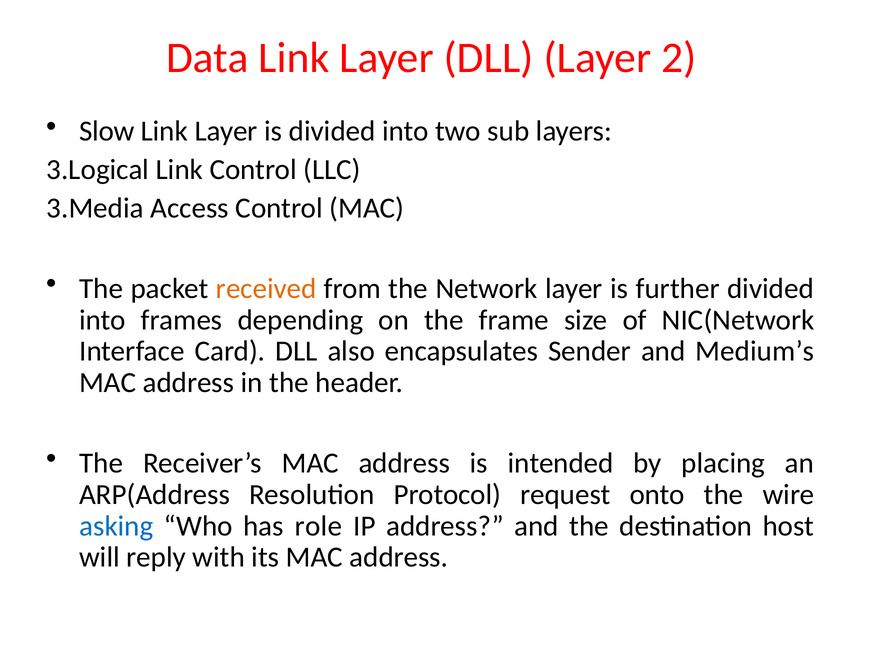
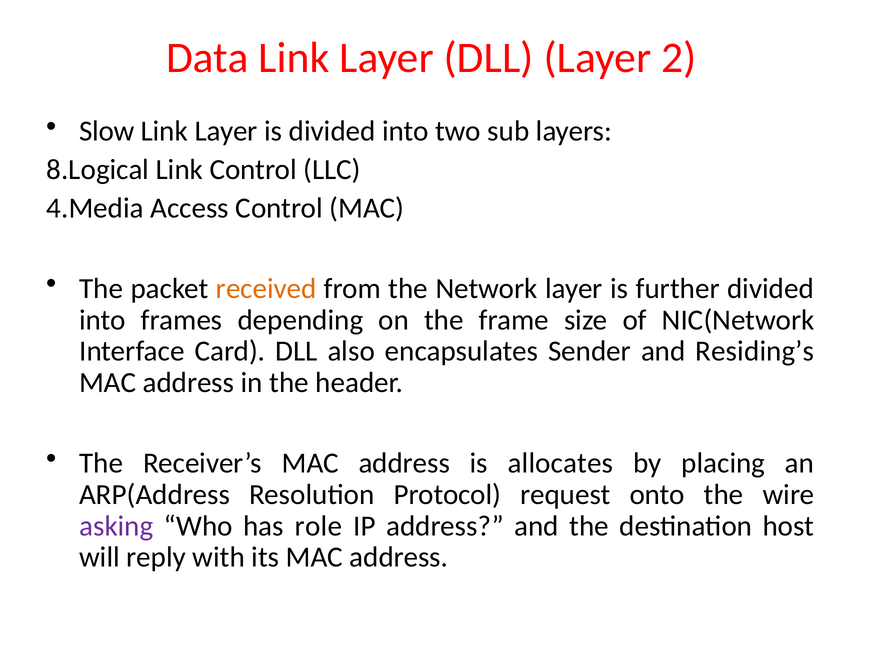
3.Logical: 3.Logical -> 8.Logical
3.Media: 3.Media -> 4.Media
Medium’s: Medium’s -> Residing’s
intended: intended -> allocates
asking colour: blue -> purple
